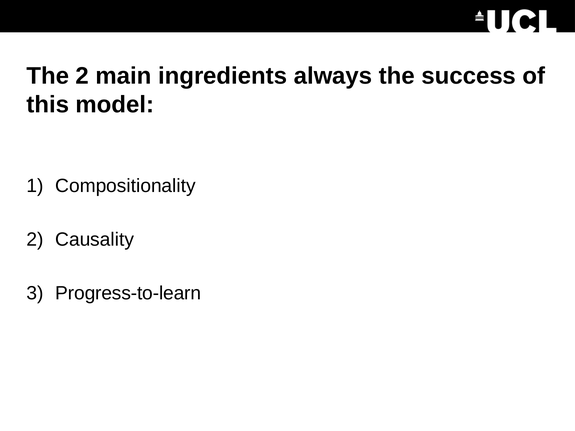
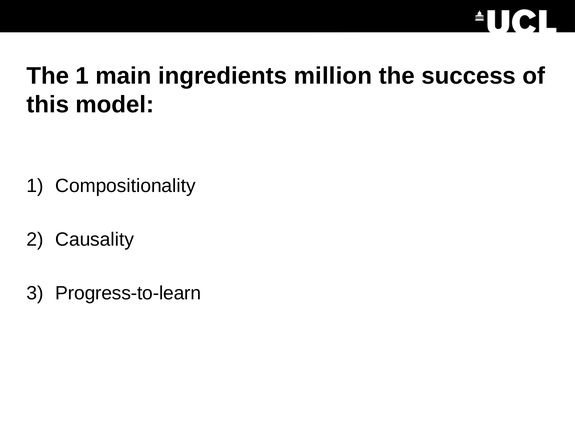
The 2: 2 -> 1
always: always -> million
